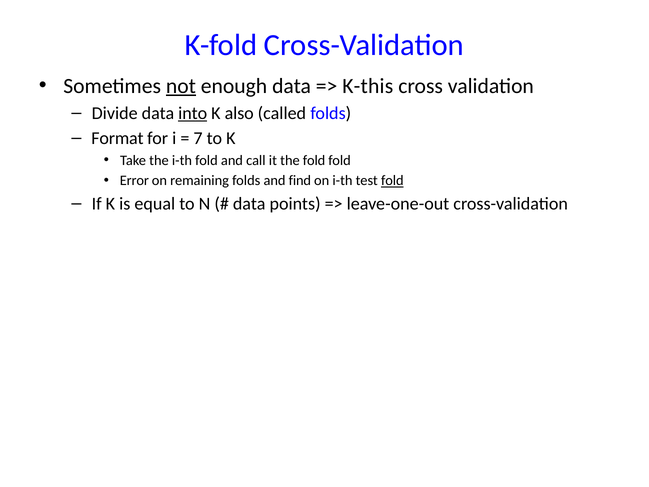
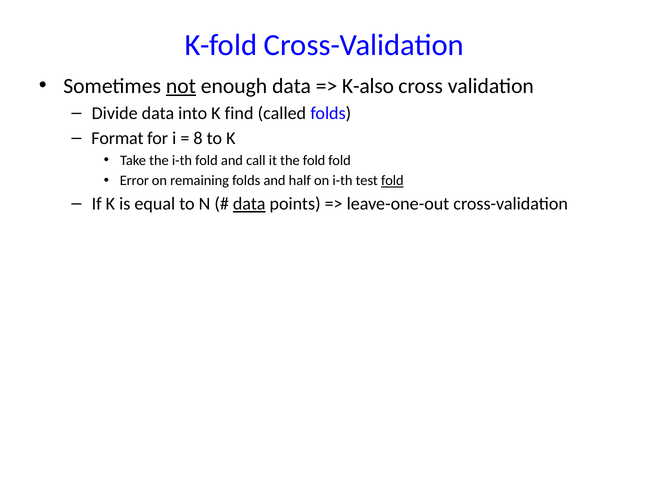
K-this: K-this -> K-also
into underline: present -> none
also: also -> find
7: 7 -> 8
find: find -> half
data at (249, 204) underline: none -> present
